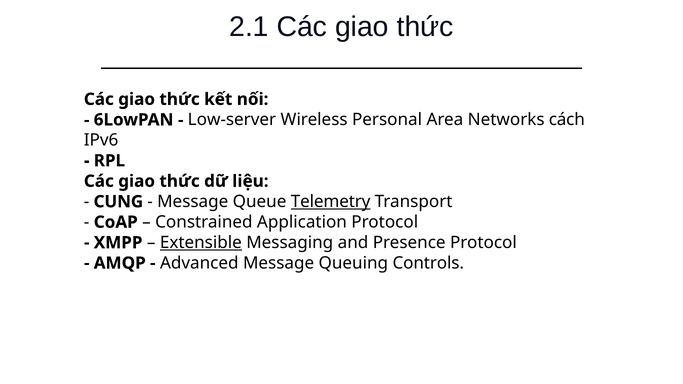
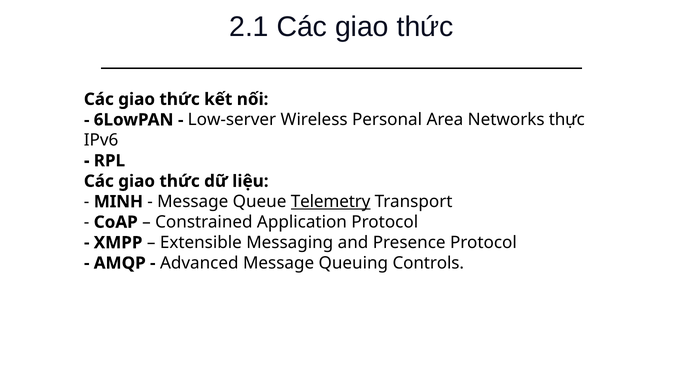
cách: cách -> thực
CUNG: CUNG -> MINH
Extensible underline: present -> none
